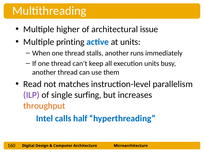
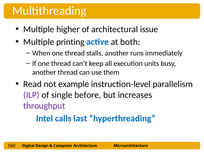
at units: units -> both
matches: matches -> example
surfing: surfing -> before
throughput colour: orange -> purple
half: half -> last
